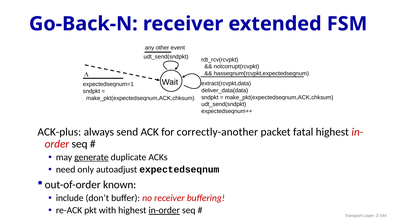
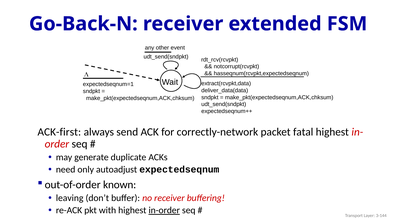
ACK-plus: ACK-plus -> ACK-first
correctly-another: correctly-another -> correctly-network
generate underline: present -> none
include: include -> leaving
